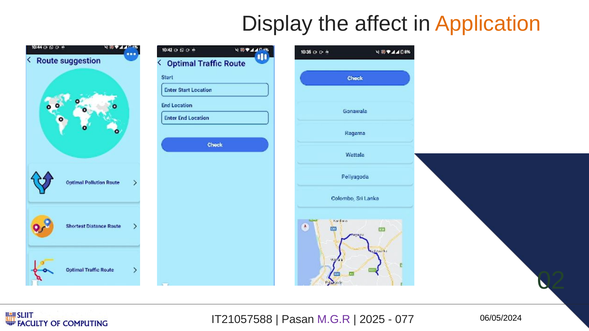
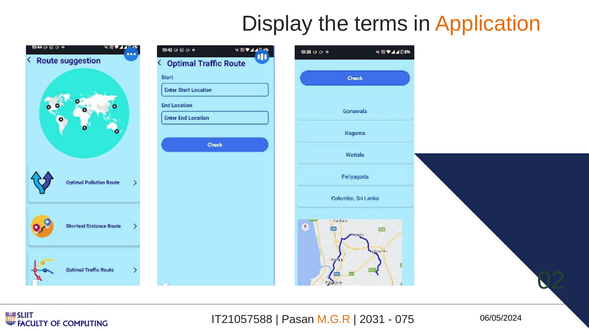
affect: affect -> terms
M.G.R colour: purple -> orange
2025: 2025 -> 2031
077: 077 -> 075
